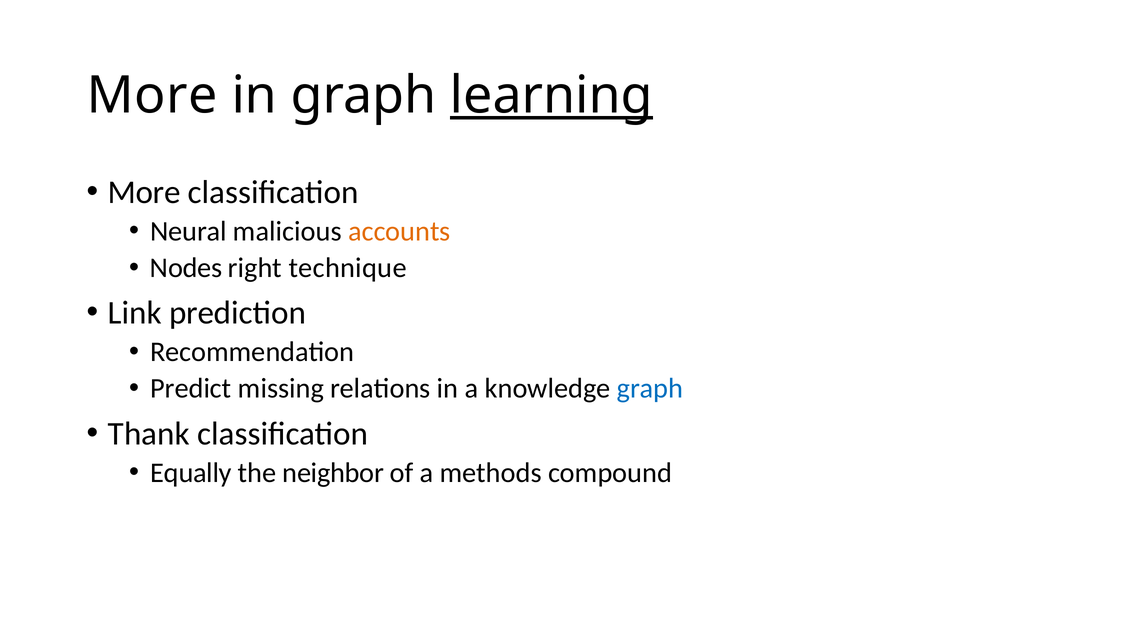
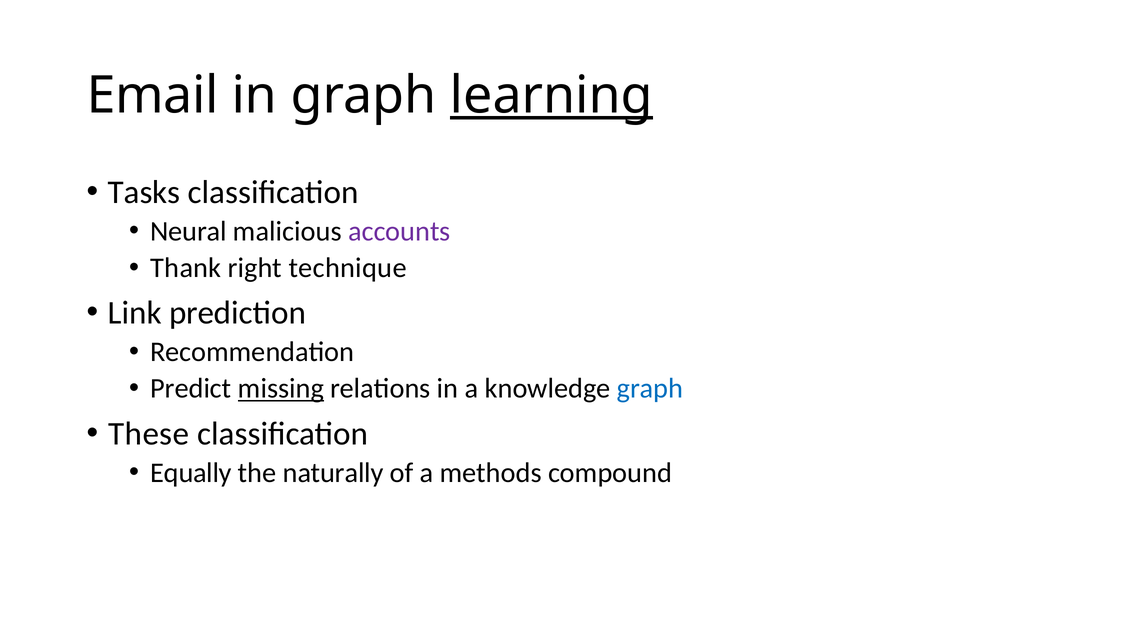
More at (152, 95): More -> Email
More at (144, 192): More -> Tasks
accounts colour: orange -> purple
Nodes: Nodes -> Thank
missing underline: none -> present
Thank: Thank -> These
neighbor: neighbor -> naturally
